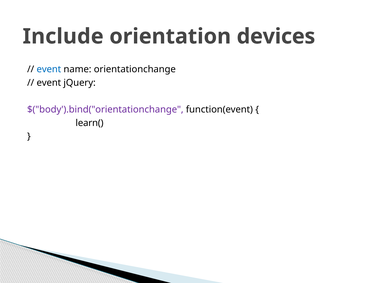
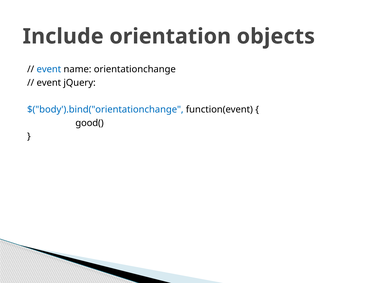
devices: devices -> objects
$("body').bind("orientationchange colour: purple -> blue
learn(: learn( -> good(
